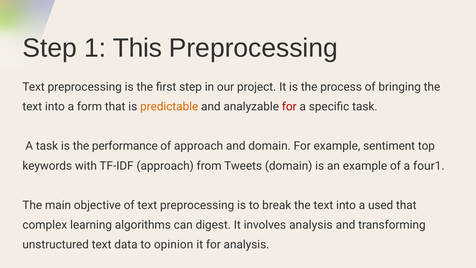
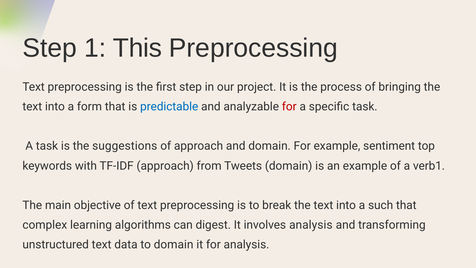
predictable colour: orange -> blue
performance: performance -> suggestions
four1: four1 -> verb1
used: used -> such
to opinion: opinion -> domain
